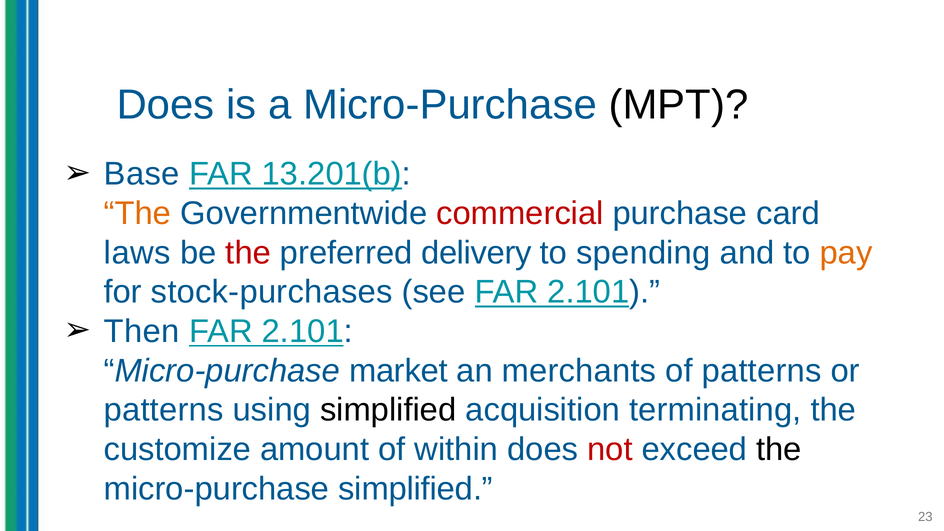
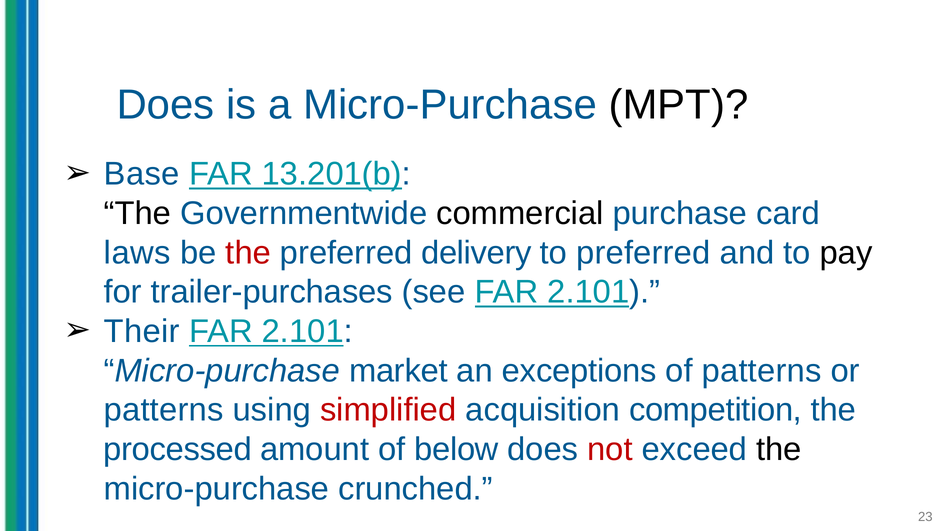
The at (137, 213) colour: orange -> black
commercial colour: red -> black
to spending: spending -> preferred
pay colour: orange -> black
stock-purchases: stock-purchases -> trailer-purchases
Then: Then -> Their
merchants: merchants -> exceptions
simplified at (388, 410) colour: black -> red
terminating: terminating -> competition
customize: customize -> processed
within: within -> below
micro-purchase simplified: simplified -> crunched
